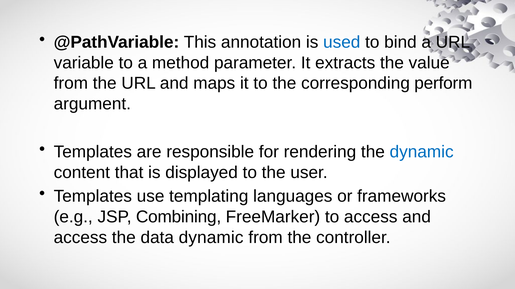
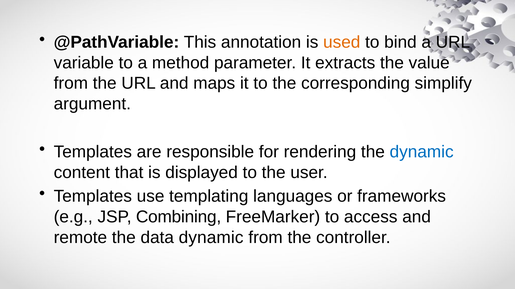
used colour: blue -> orange
perform: perform -> simplify
access at (80, 238): access -> remote
